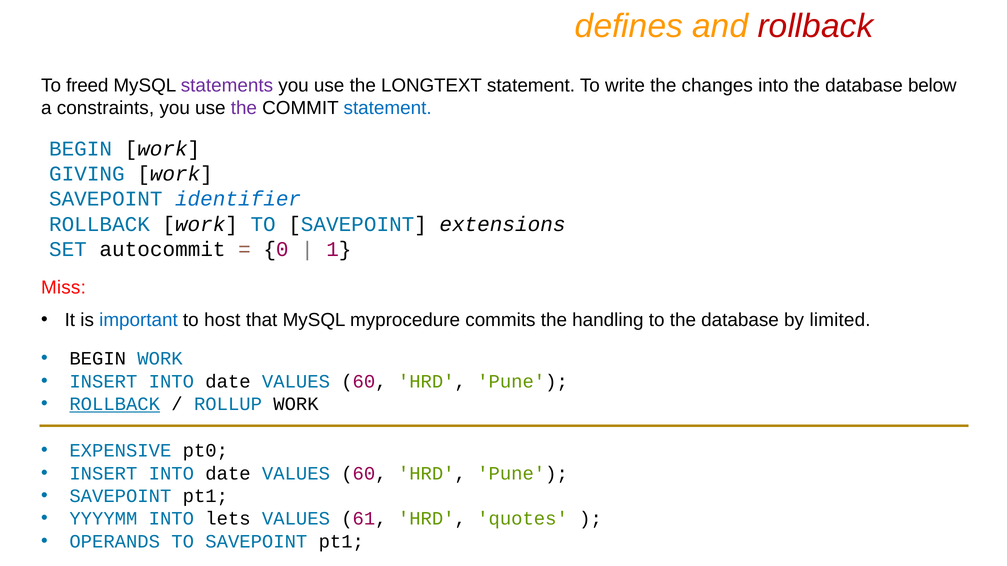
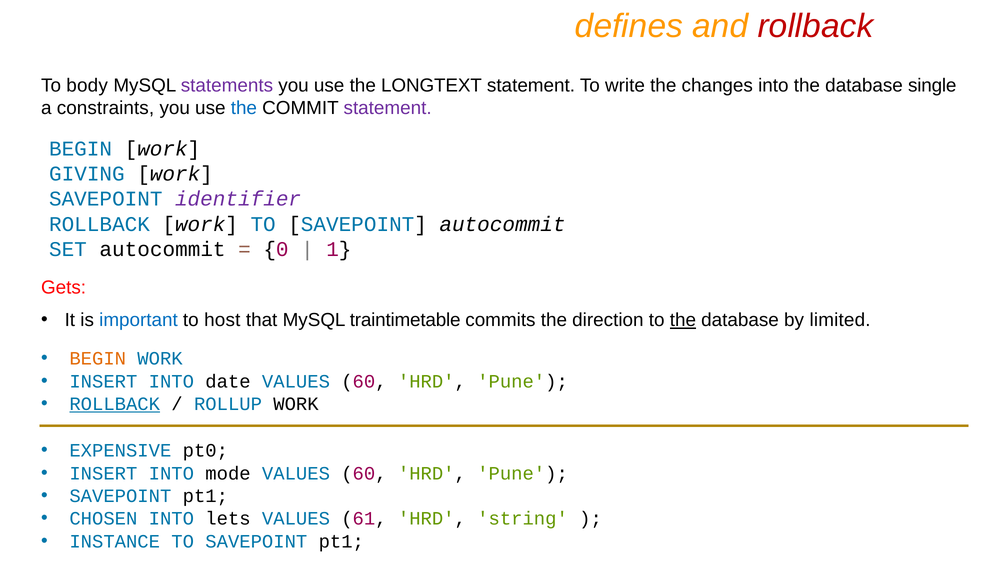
freed: freed -> body
below: below -> single
the at (244, 108) colour: purple -> blue
statement at (388, 108) colour: blue -> purple
identifier colour: blue -> purple
SAVEPOINT extensions: extensions -> autocommit
Miss: Miss -> Gets
myprocedure: myprocedure -> traintimetable
handling: handling -> direction
the at (683, 320) underline: none -> present
BEGIN at (98, 359) colour: black -> orange
date at (228, 474): date -> mode
YYYYMM: YYYYMM -> CHOSEN
quotes: quotes -> string
OPERANDS: OPERANDS -> INSTANCE
